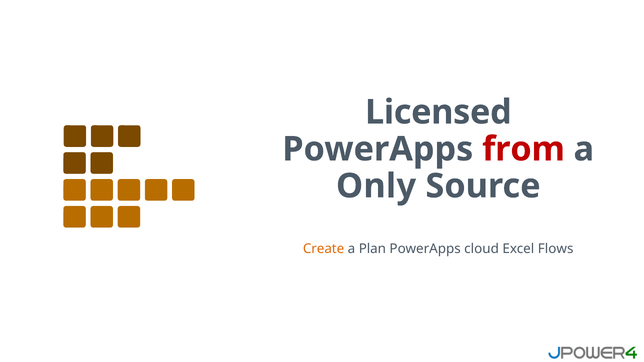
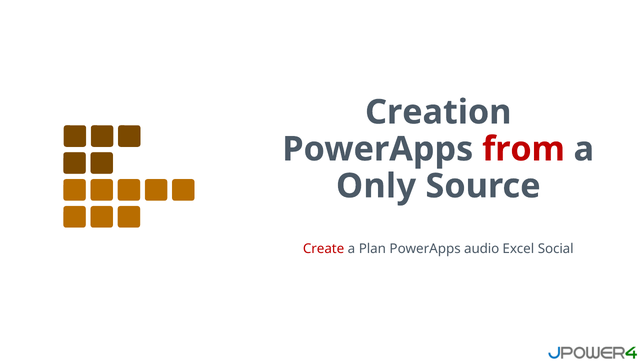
Licensed: Licensed -> Creation
Create colour: orange -> red
cloud: cloud -> audio
Flows: Flows -> Social
